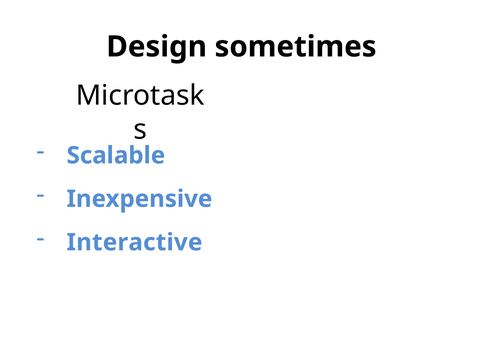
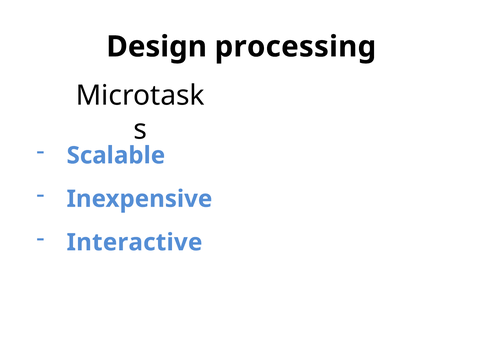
sometimes: sometimes -> processing
